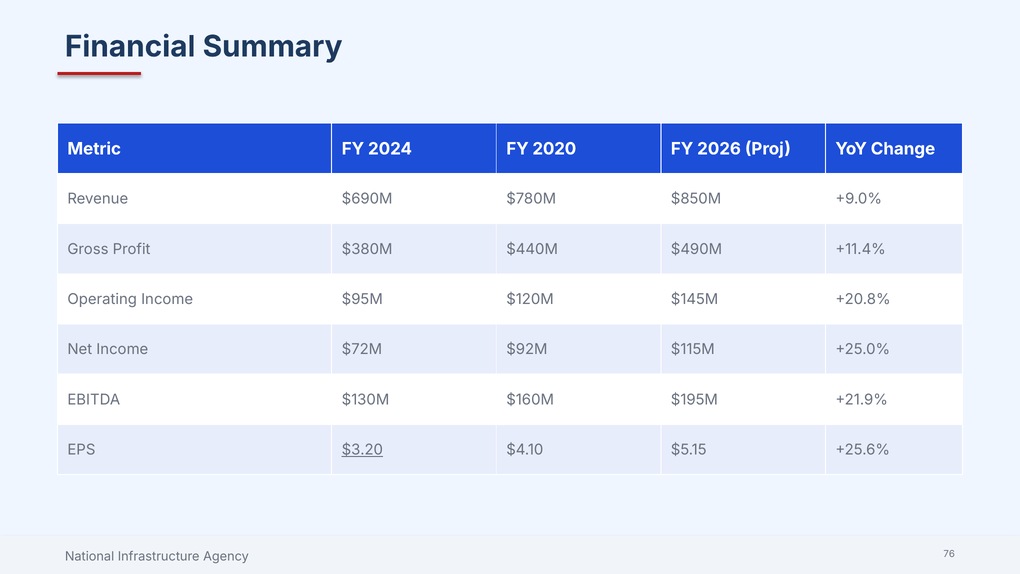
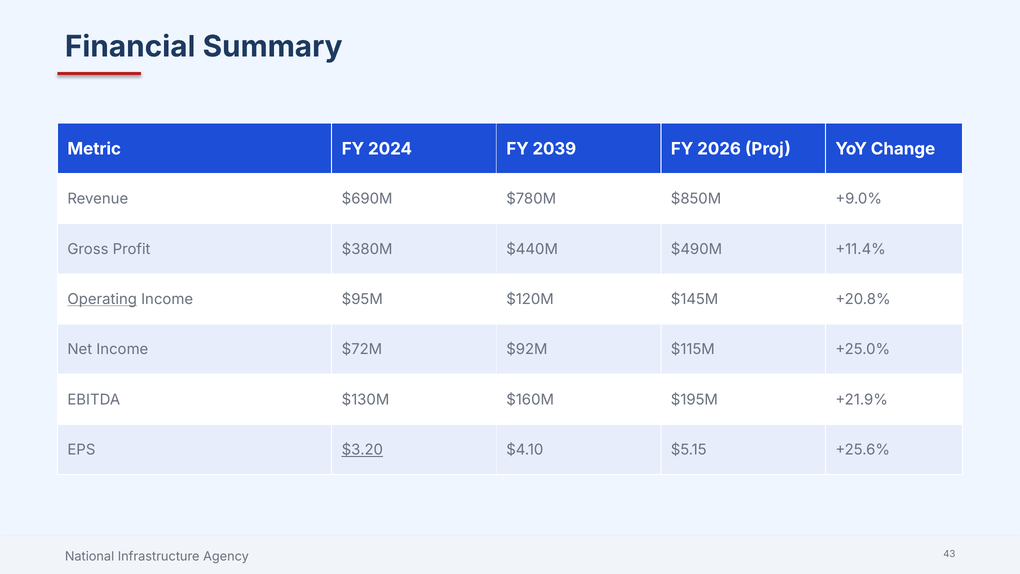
2020: 2020 -> 2039
Operating underline: none -> present
76: 76 -> 43
